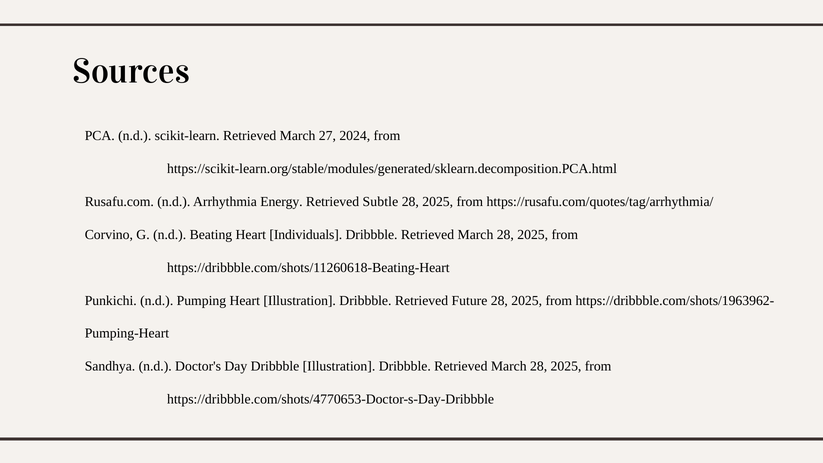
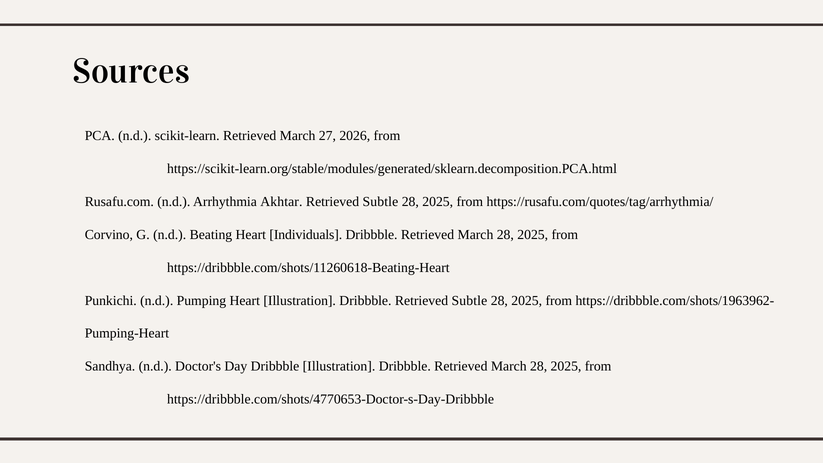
2024: 2024 -> 2026
Energy: Energy -> Akhtar
Dribbble Retrieved Future: Future -> Subtle
